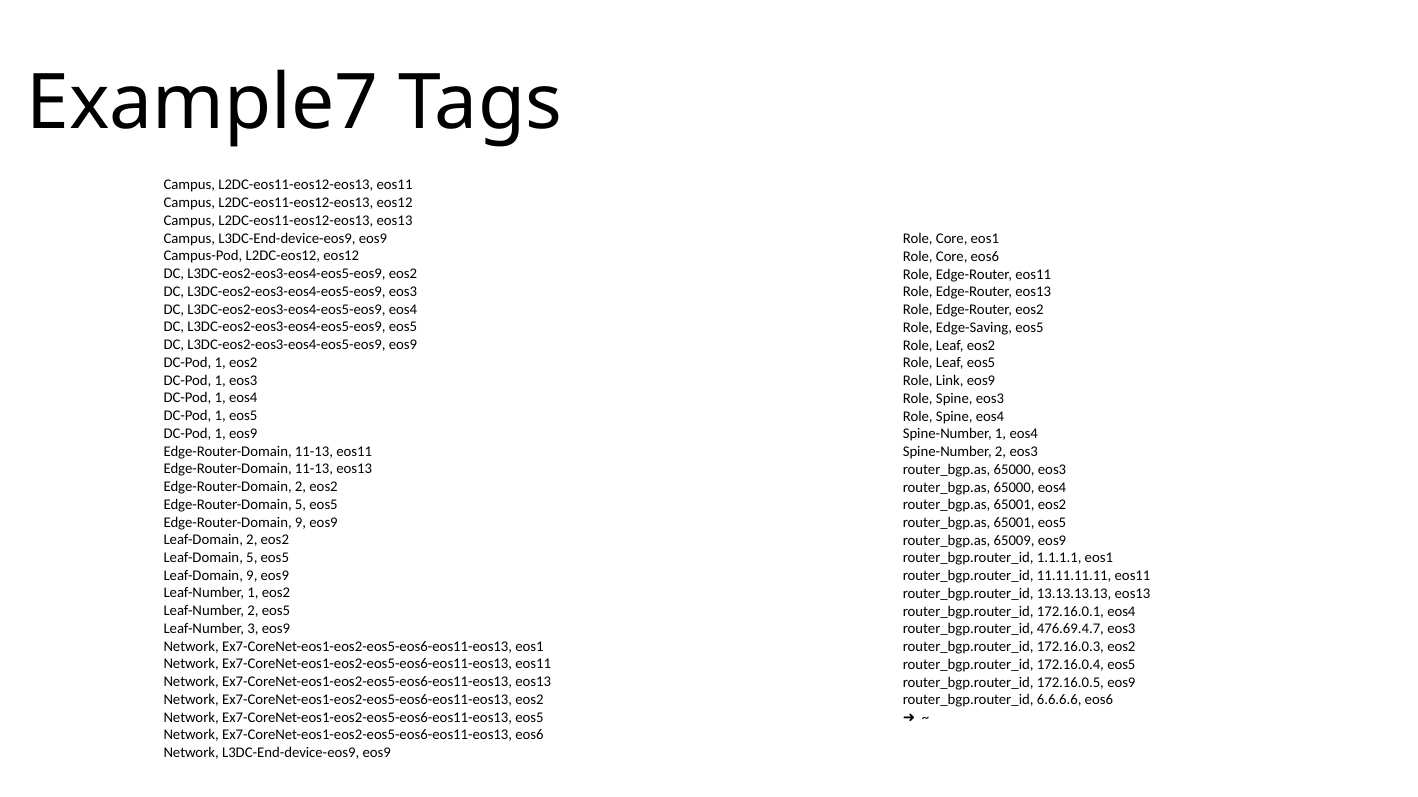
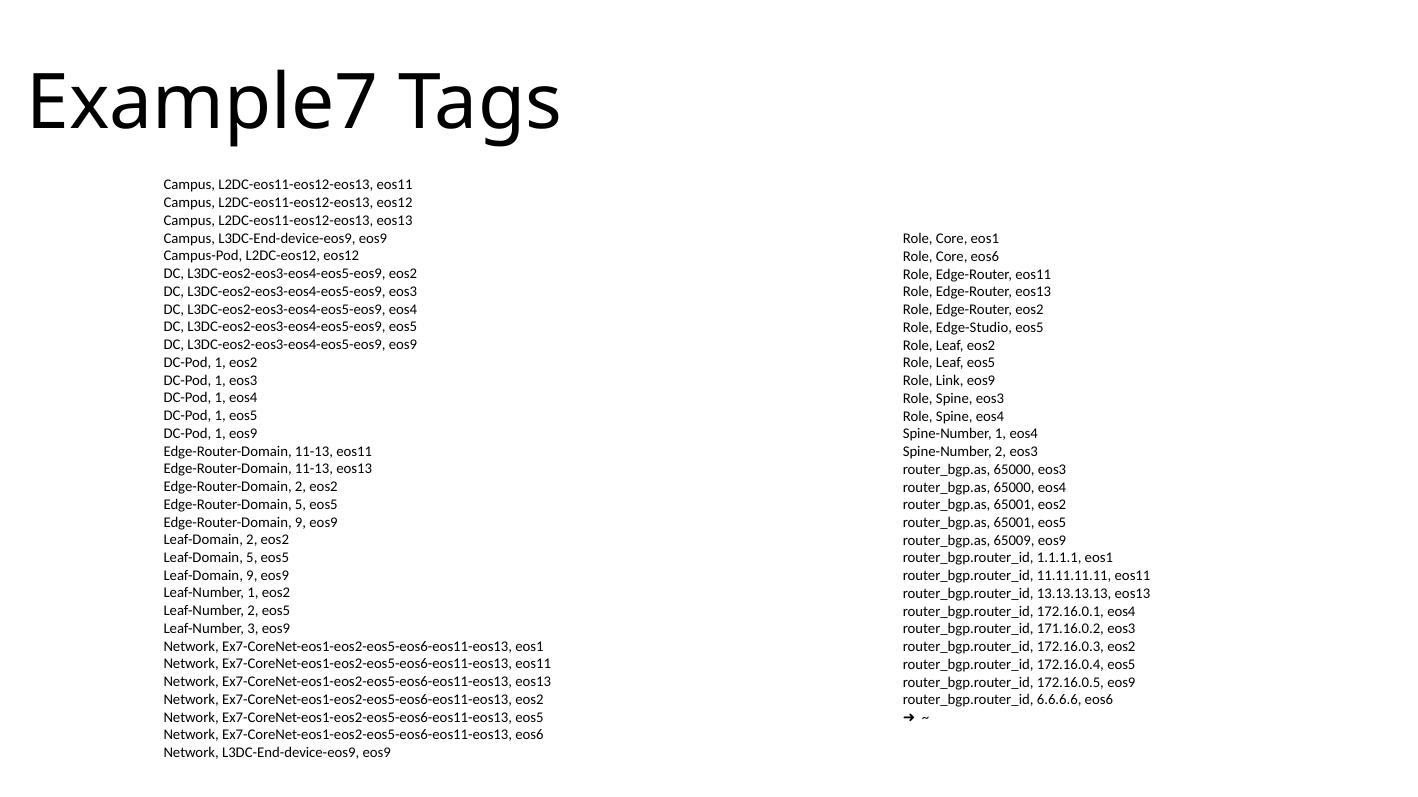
Edge-Saving: Edge-Saving -> Edge-Studio
476.69.4.7: 476.69.4.7 -> 171.16.0.2
